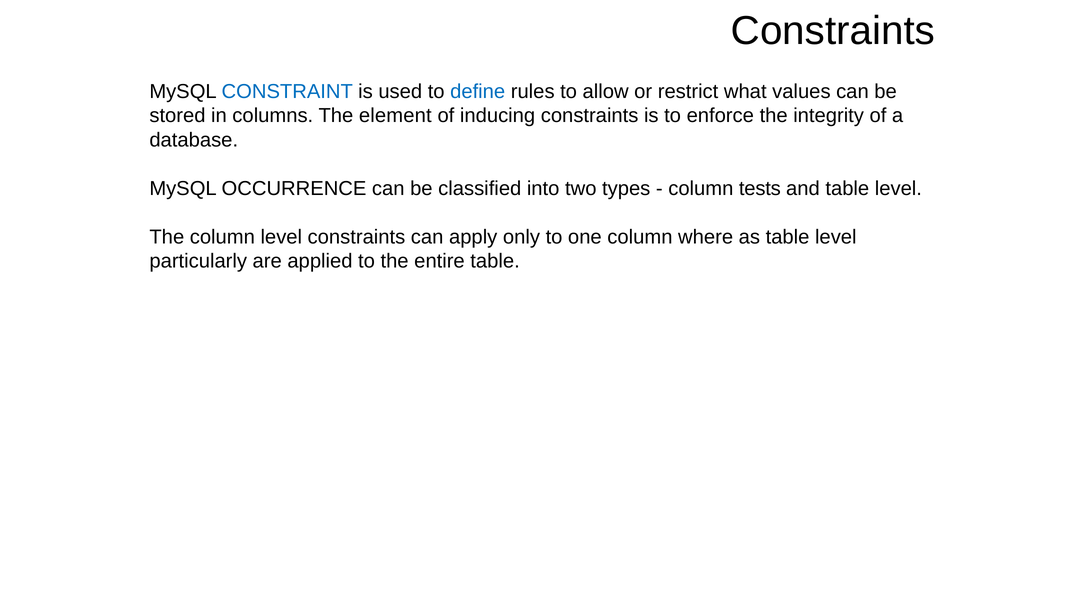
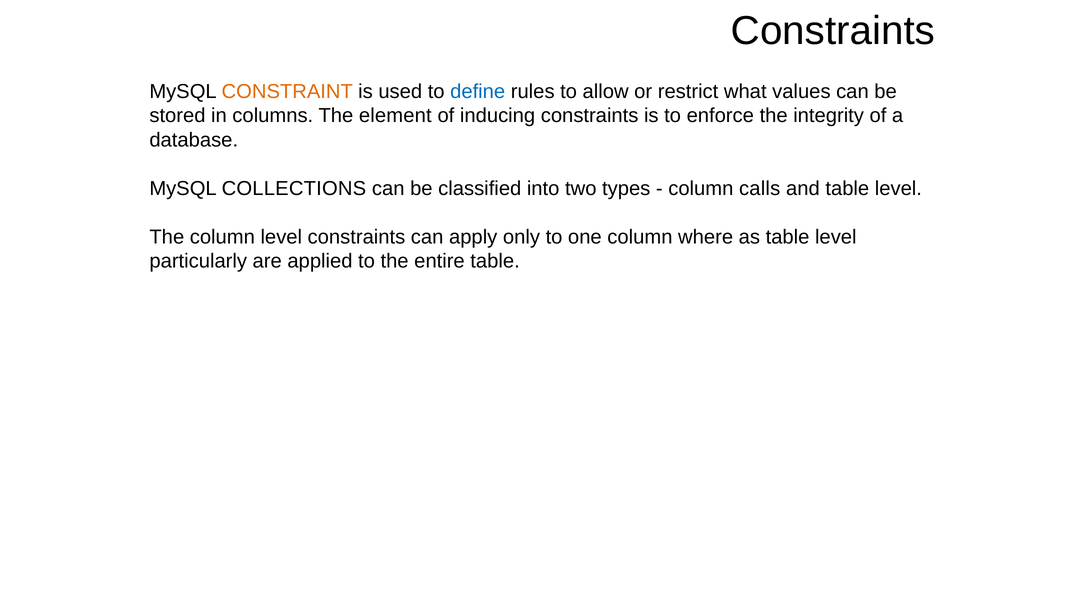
CONSTRAINT colour: blue -> orange
OCCURRENCE: OCCURRENCE -> COLLECTIONS
tests: tests -> calls
